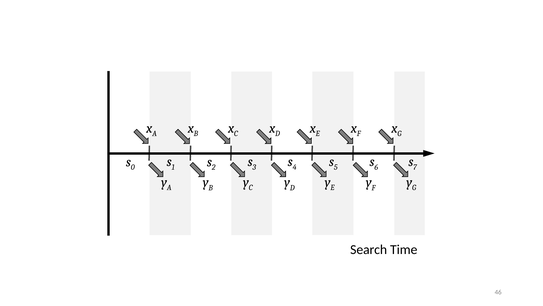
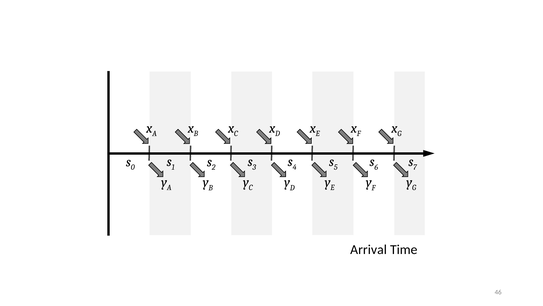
Search: Search -> Arrival
